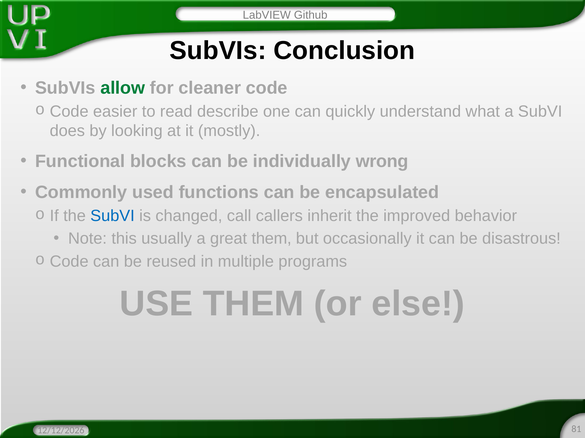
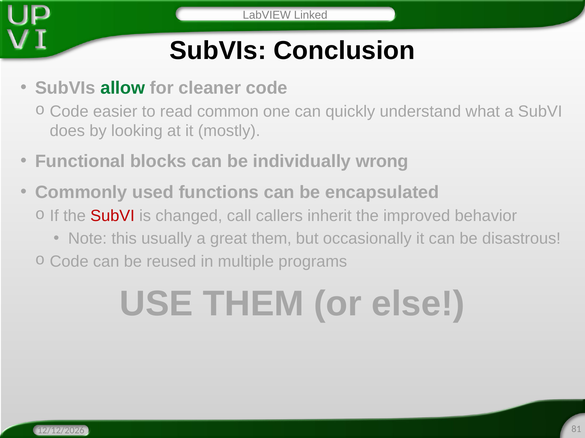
Github: Github -> Linked
describe: describe -> common
SubVI at (113, 216) colour: blue -> red
